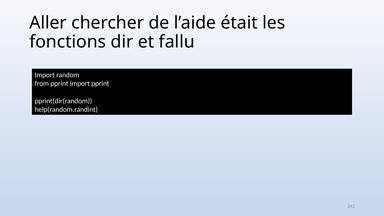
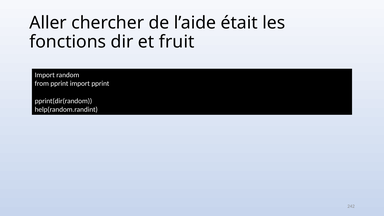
fallu: fallu -> fruit
